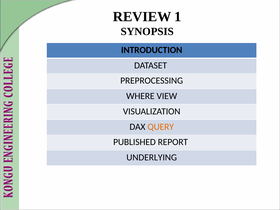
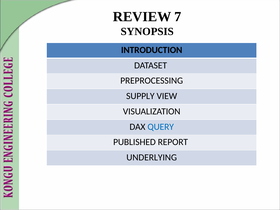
1: 1 -> 7
WHERE: WHERE -> SUPPLY
QUERY colour: orange -> blue
